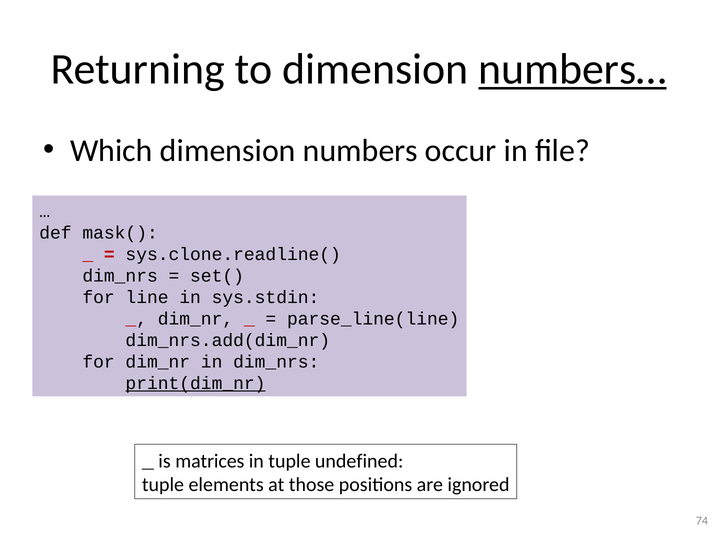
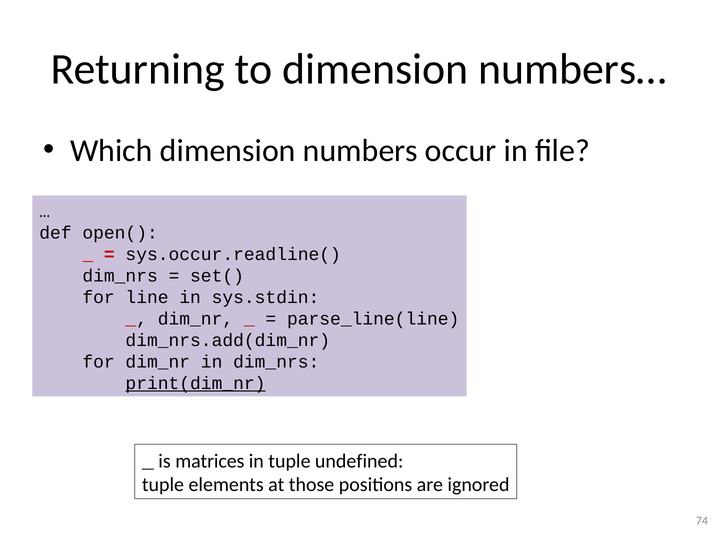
numbers… underline: present -> none
mask(: mask( -> open(
sys.clone.readline(: sys.clone.readline( -> sys.occur.readline(
